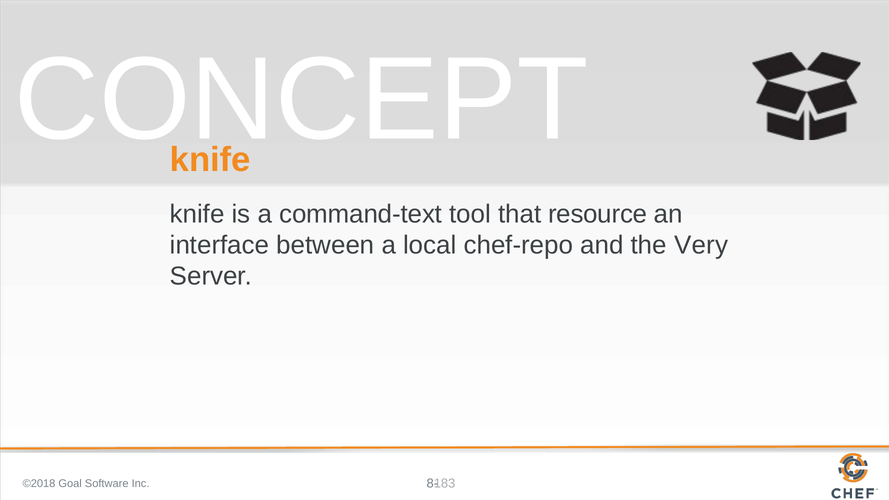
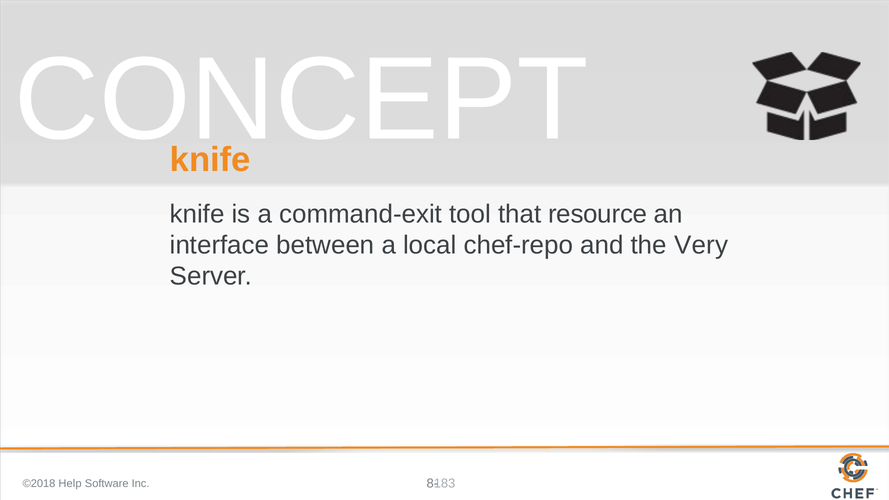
command-text: command-text -> command-exit
Goal: Goal -> Help
